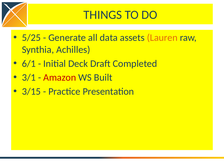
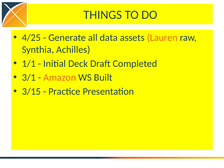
5/25: 5/25 -> 4/25
6/1: 6/1 -> 1/1
Amazon colour: red -> orange
